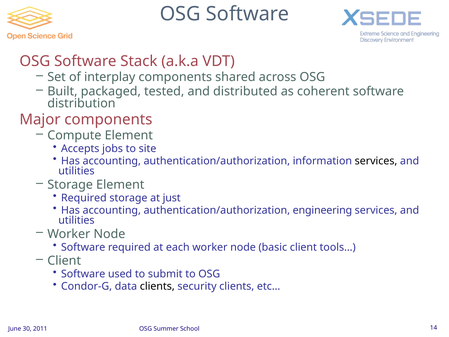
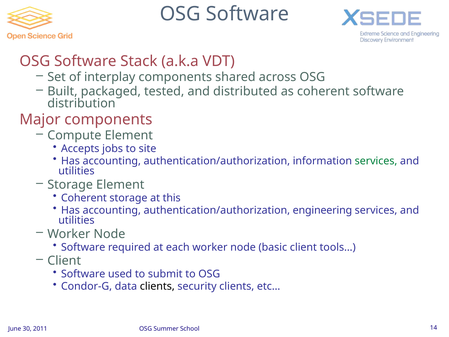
services at (376, 161) colour: black -> green
Required at (84, 198): Required -> Coherent
just: just -> this
